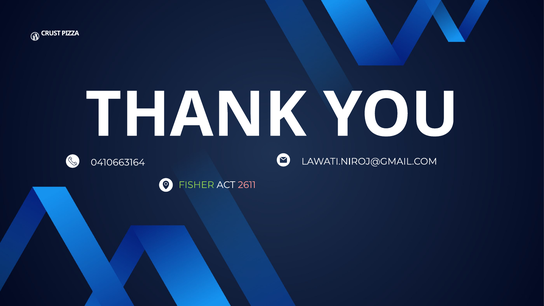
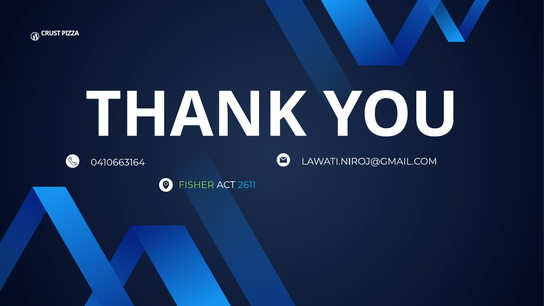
2611 colour: pink -> light blue
